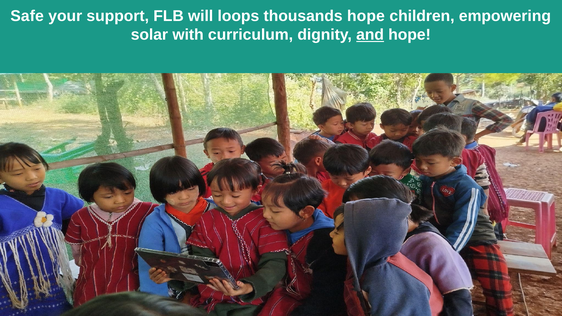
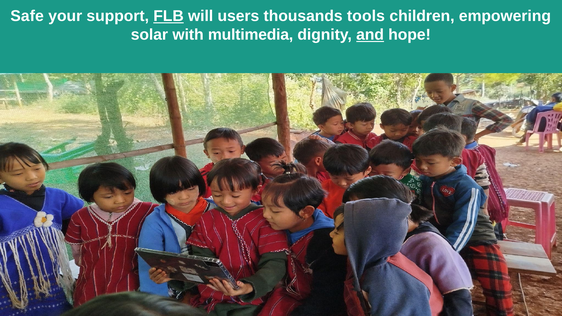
FLB underline: none -> present
loops: loops -> users
thousands hope: hope -> tools
curriculum: curriculum -> multimedia
